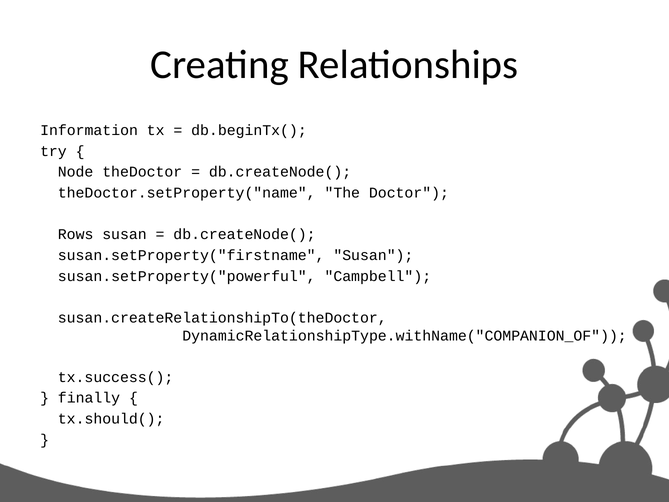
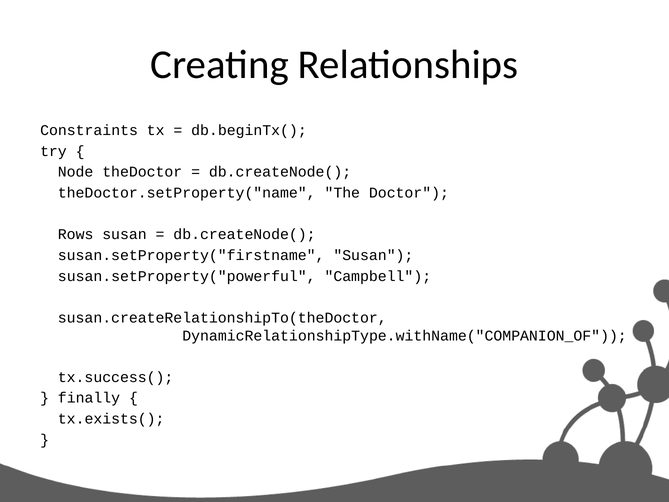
Information: Information -> Constraints
tx.should(: tx.should( -> tx.exists(
